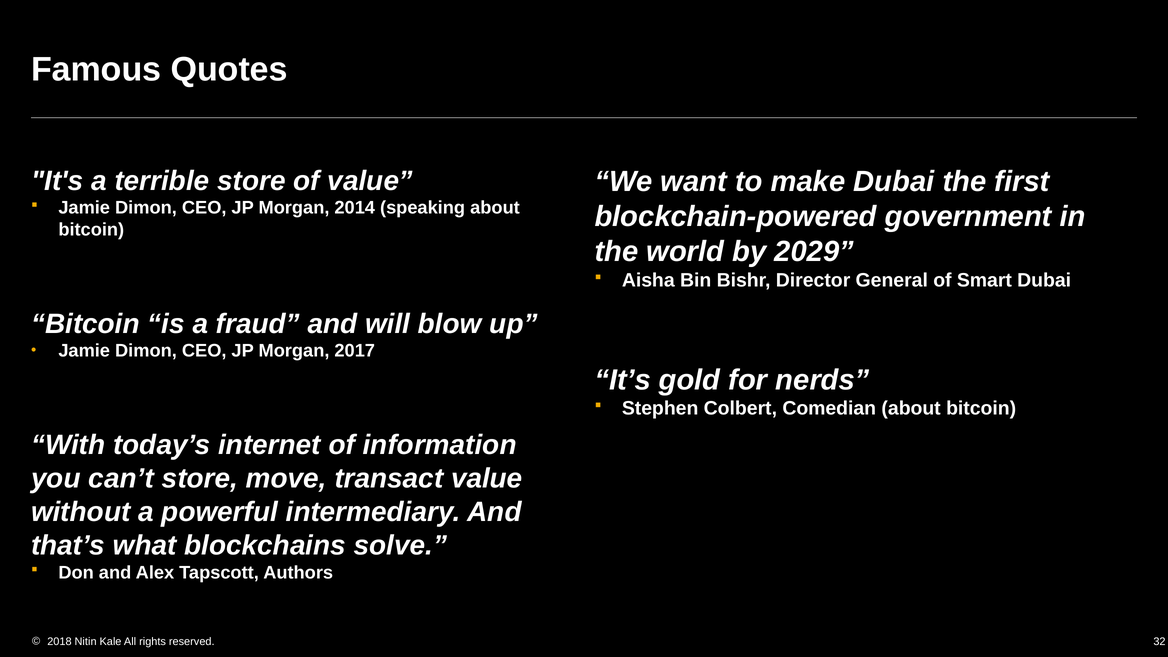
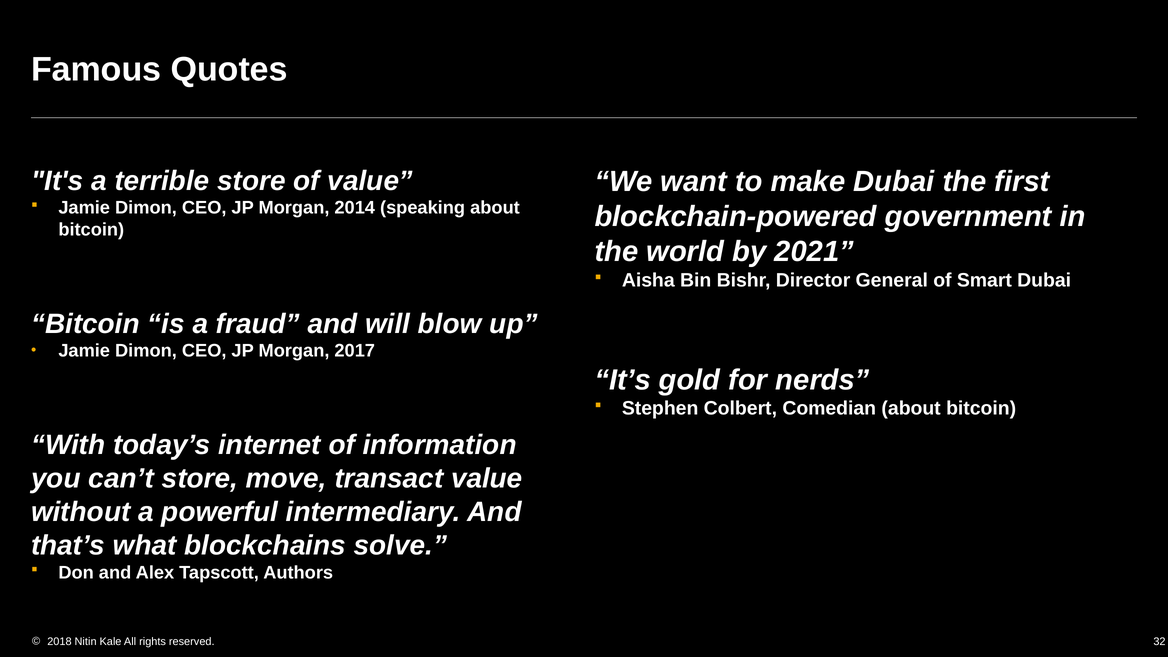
2029: 2029 -> 2021
